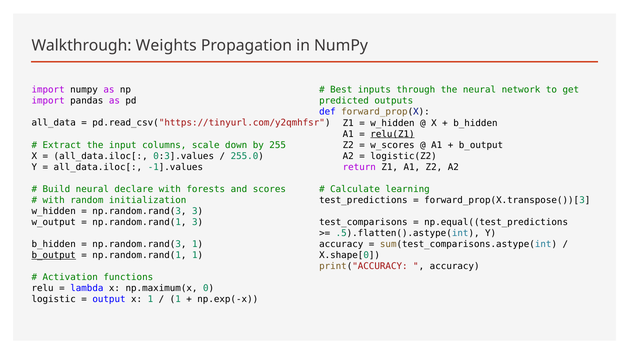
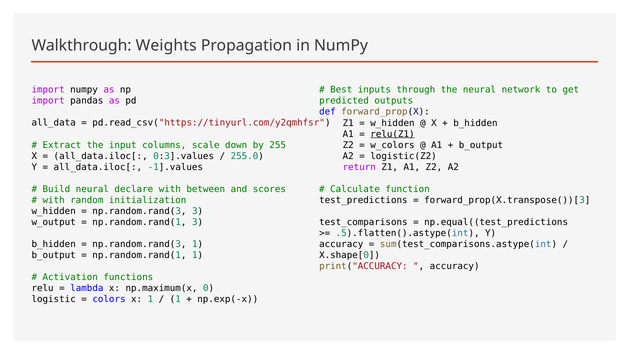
w_scores: w_scores -> w_colors
forests: forests -> between
learning: learning -> function
b_output at (54, 255) underline: present -> none
output: output -> colors
